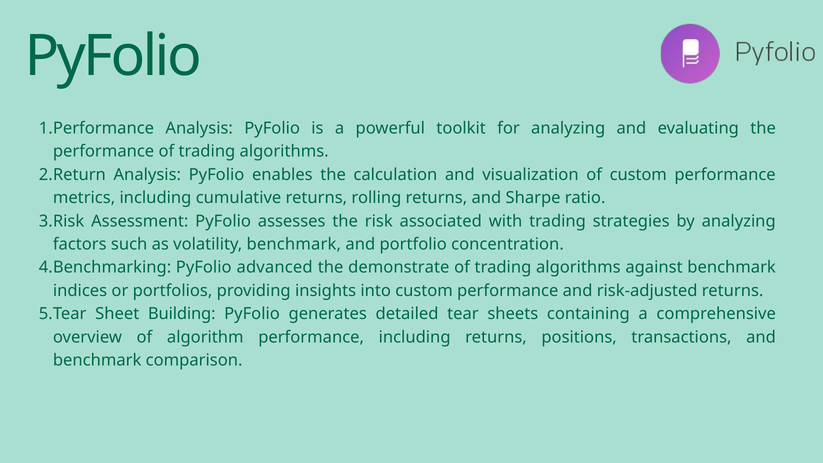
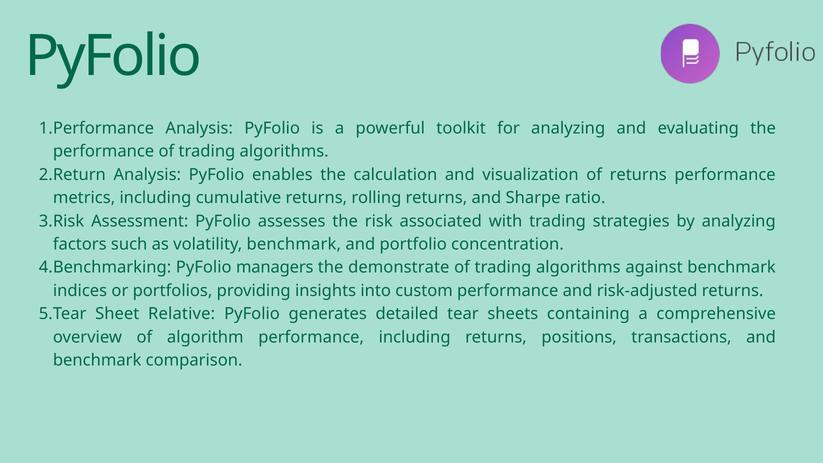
of custom: custom -> returns
advanced: advanced -> managers
Building: Building -> Relative
